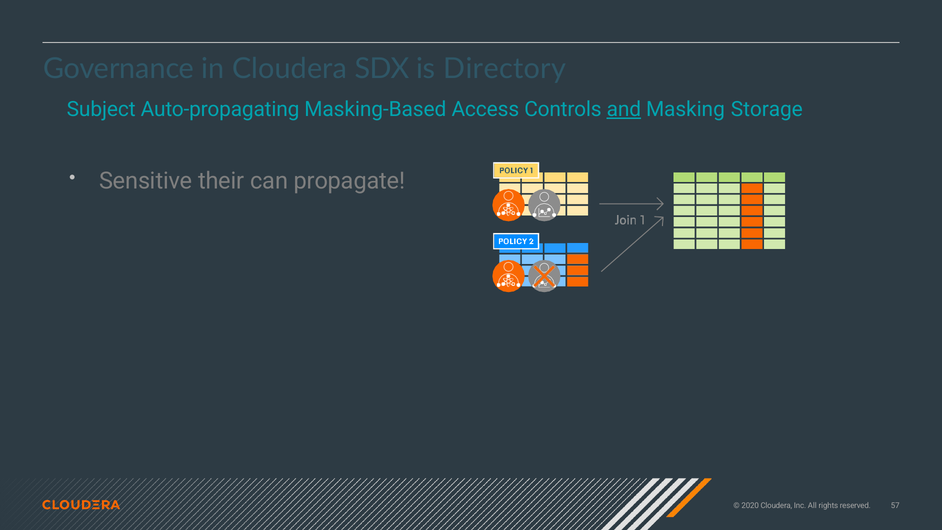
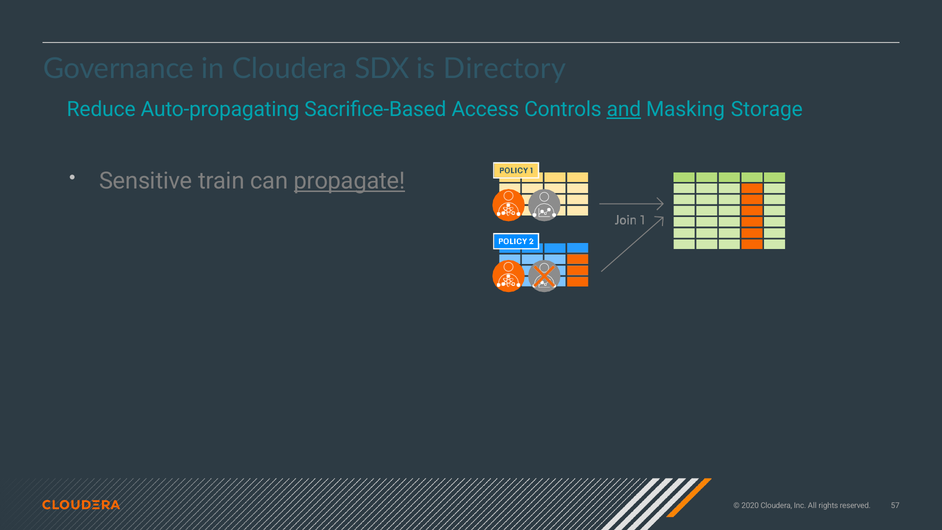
Subject: Subject -> Reduce
Masking-Based: Masking-Based -> Sacriﬁce-Based
their: their -> train
propagate underline: none -> present
